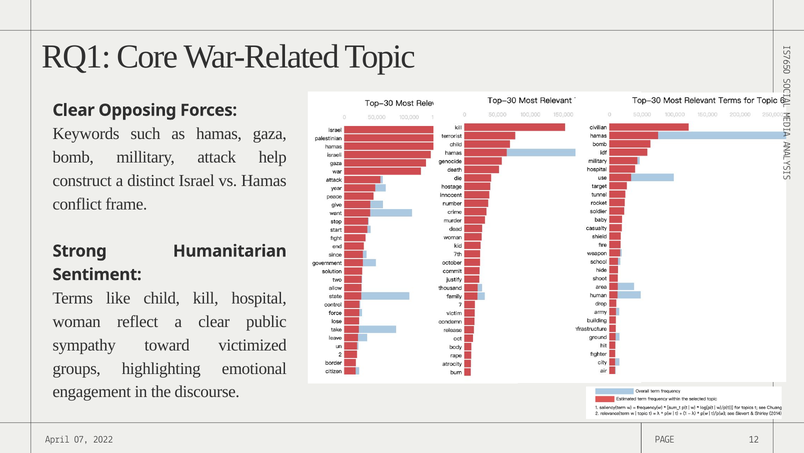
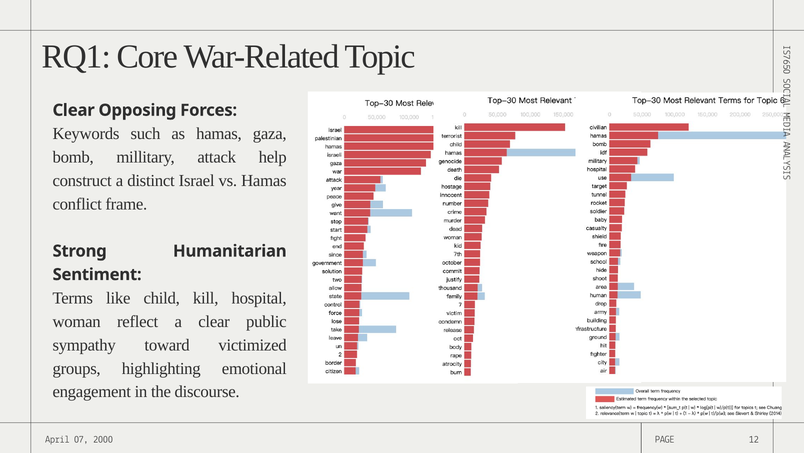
2022: 2022 -> 2000
